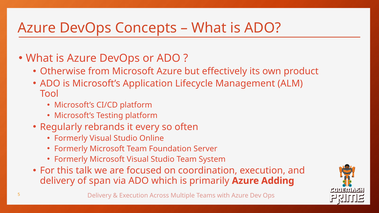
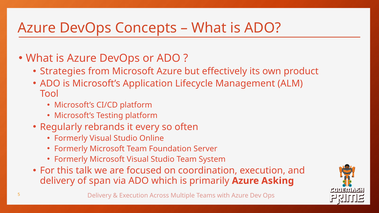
Otherwise: Otherwise -> Strategies
Adding: Adding -> Asking
